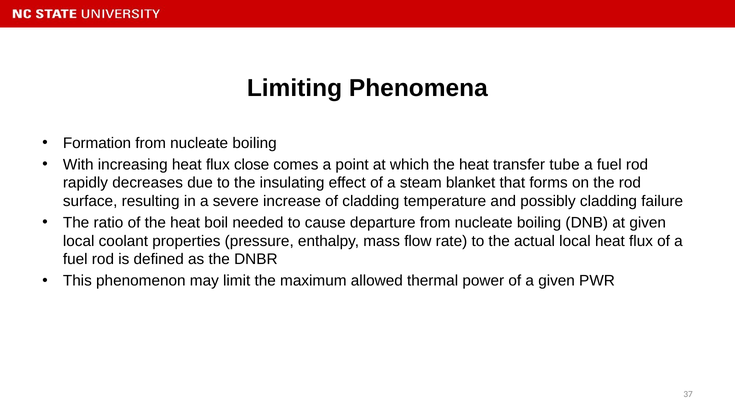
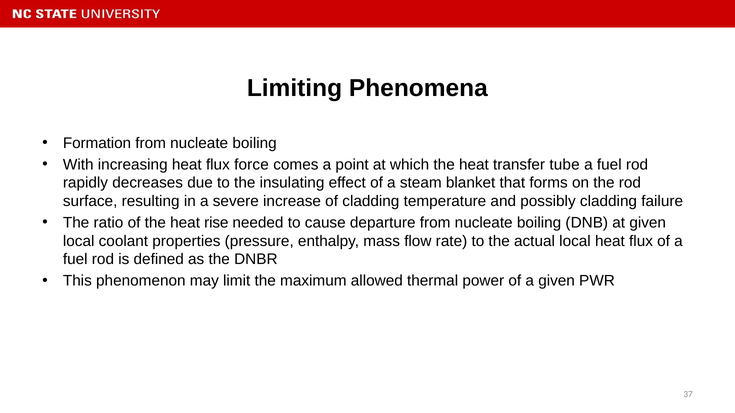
close: close -> force
boil: boil -> rise
